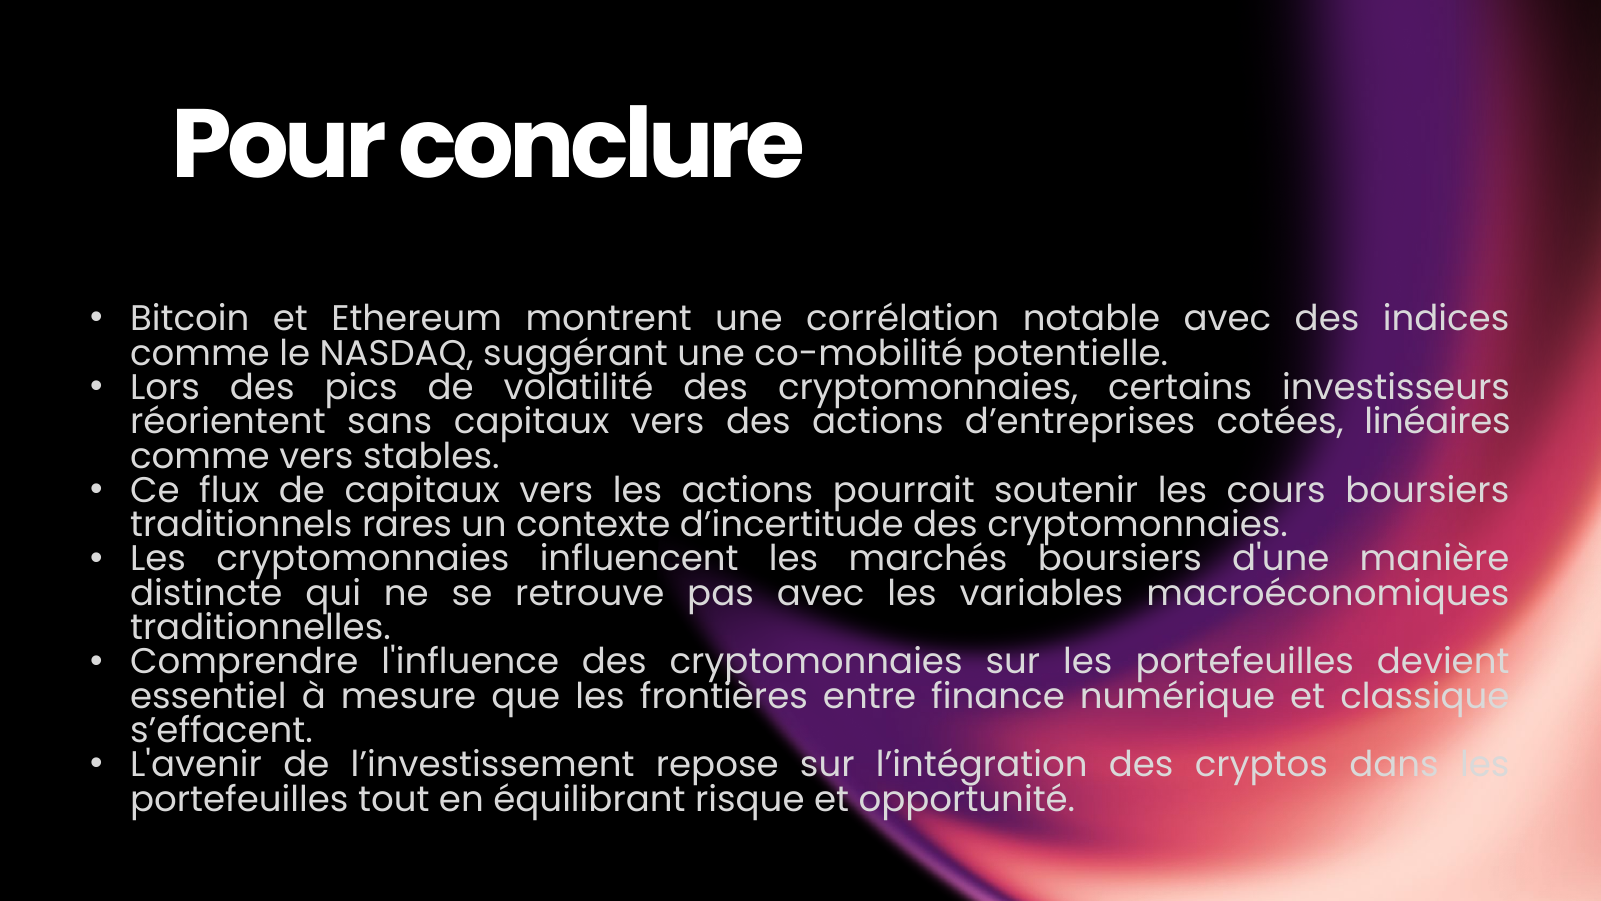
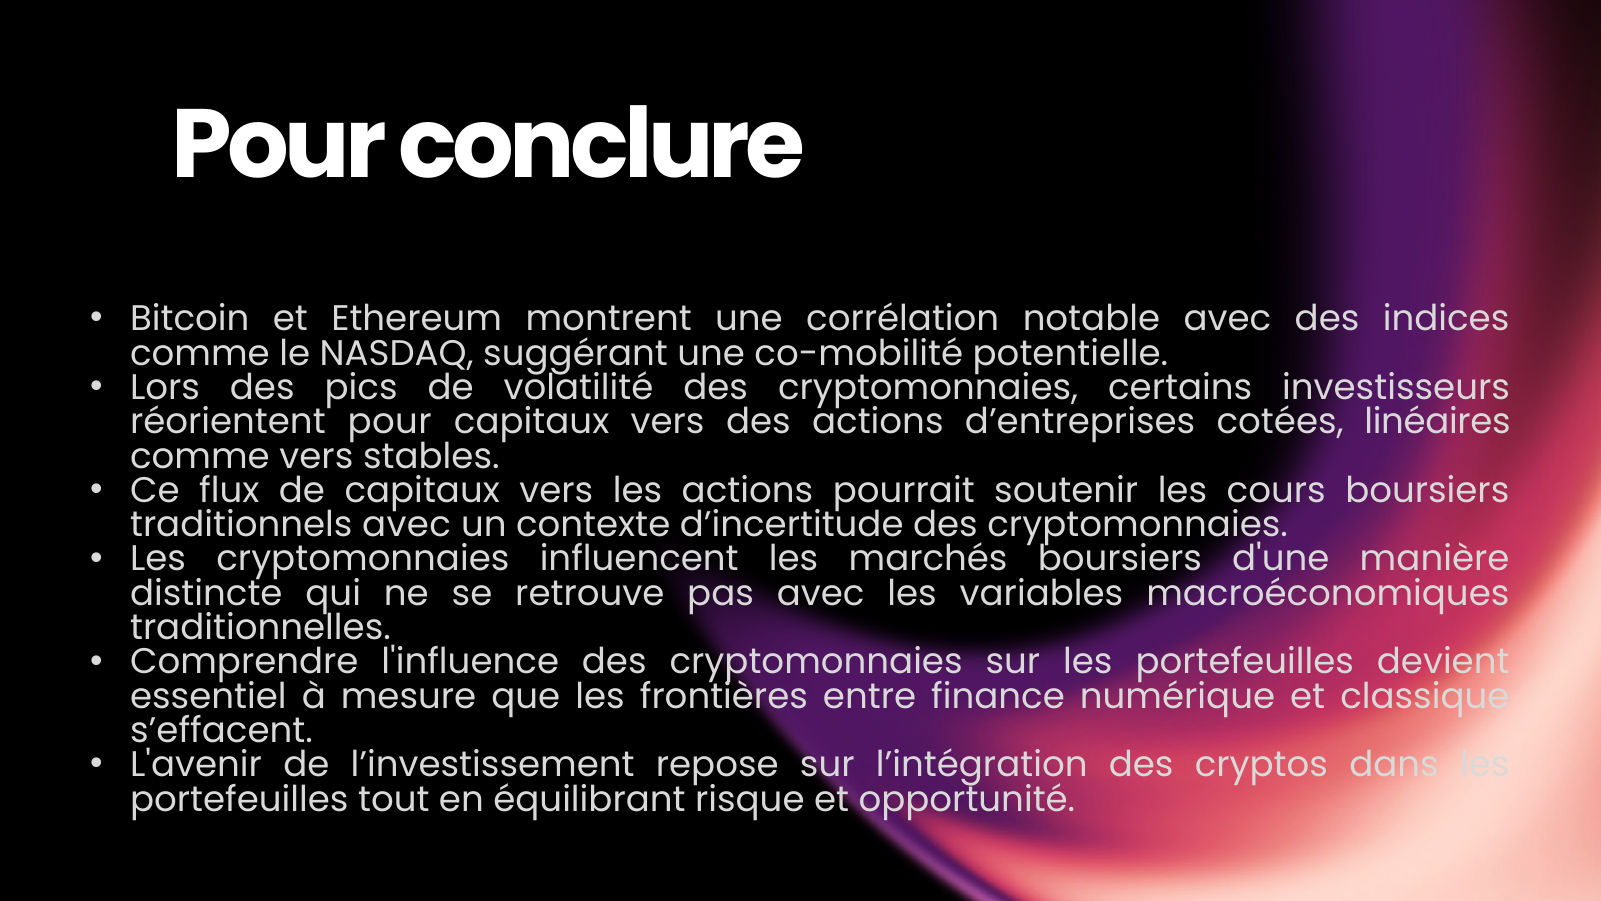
réorientent sans: sans -> pour
traditionnels rares: rares -> avec
